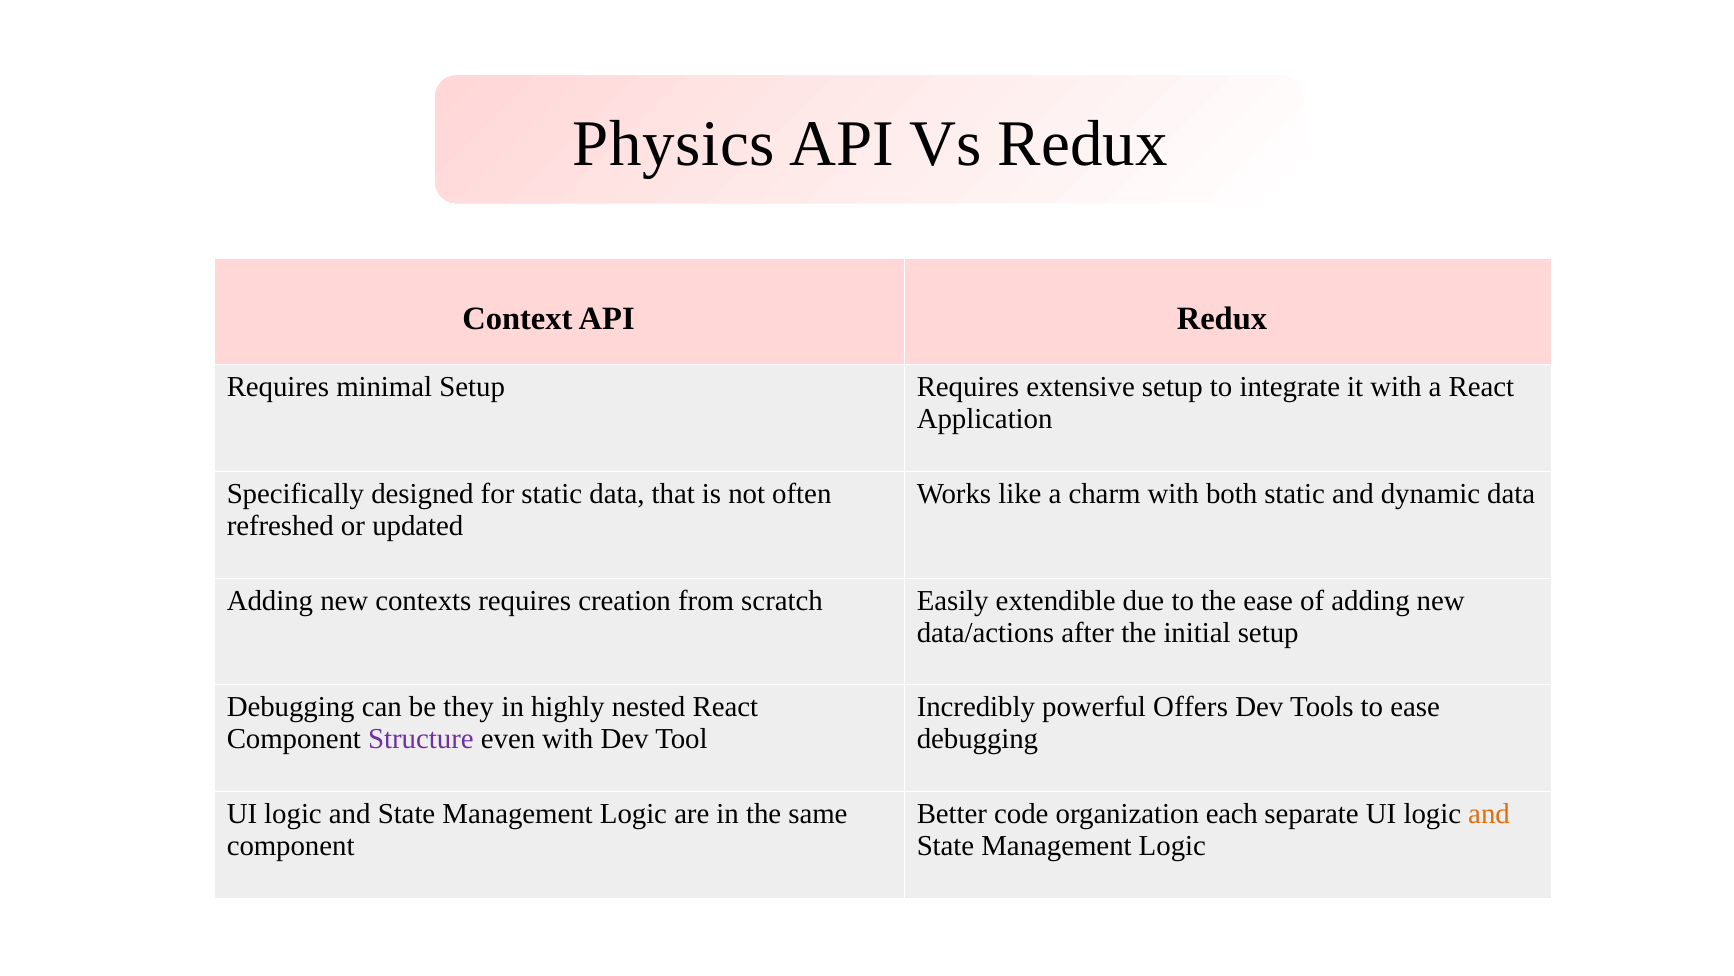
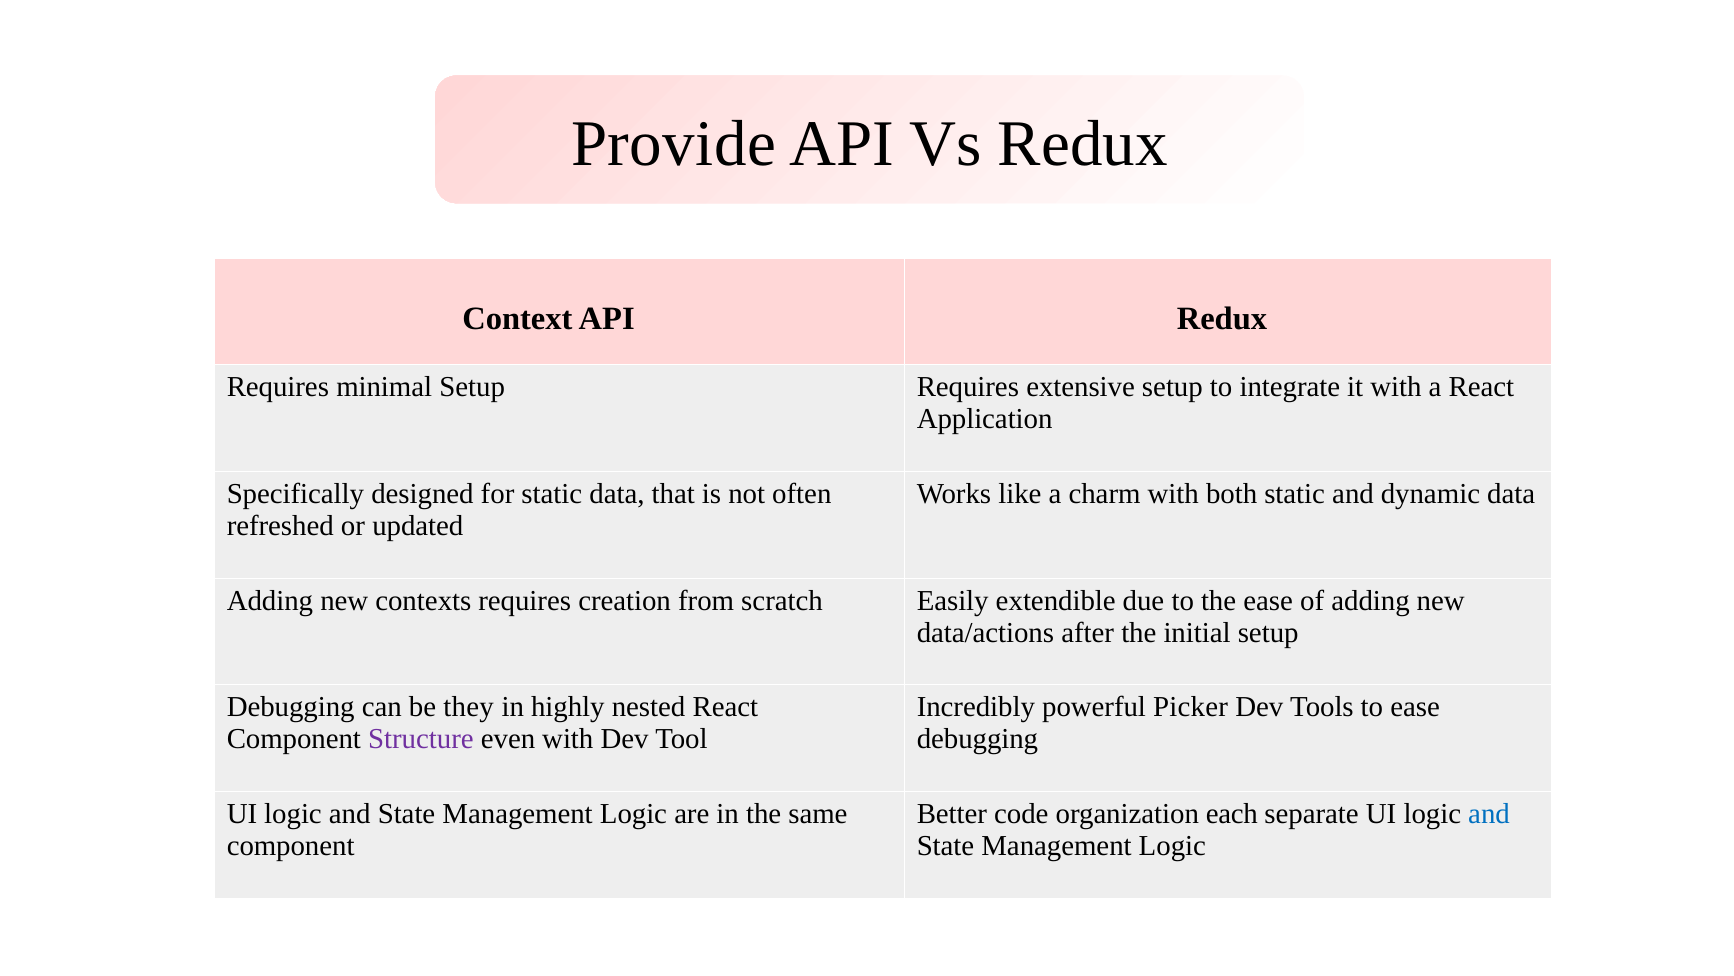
Physics: Physics -> Provide
Offers: Offers -> Picker
and at (1489, 813) colour: orange -> blue
